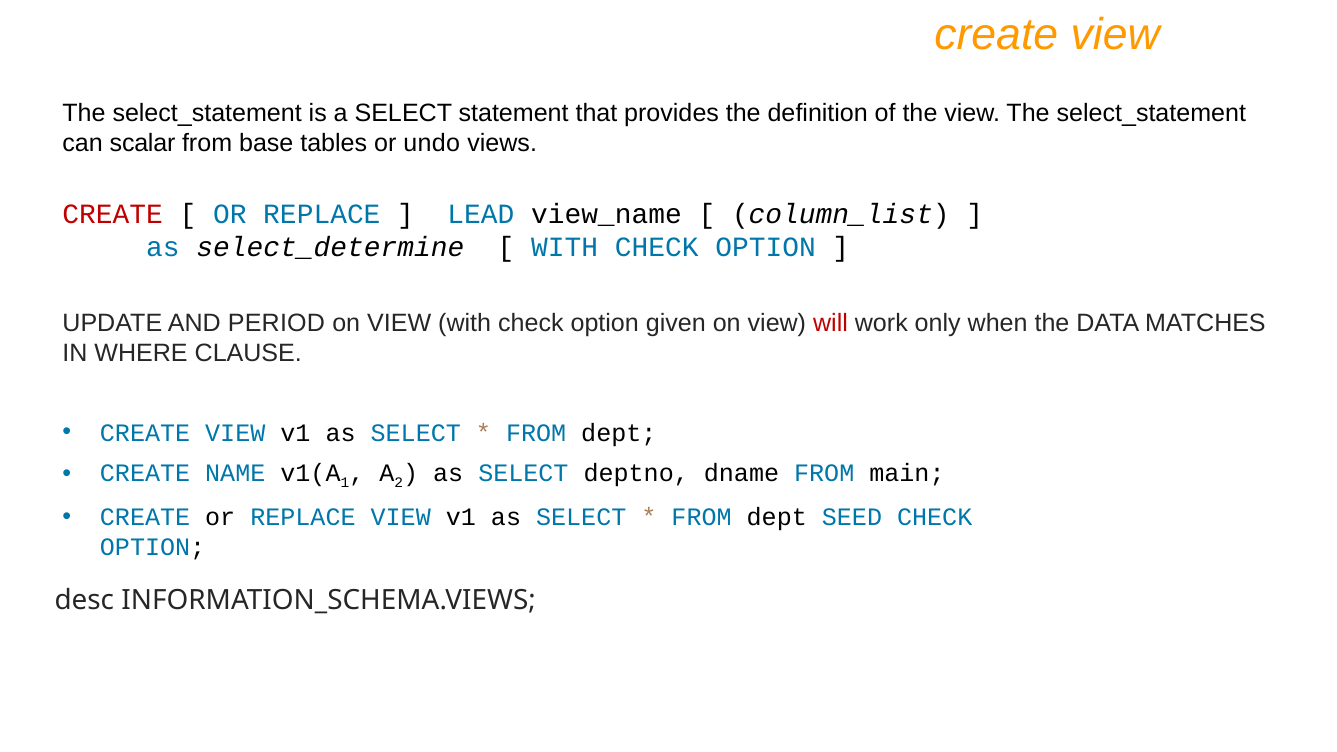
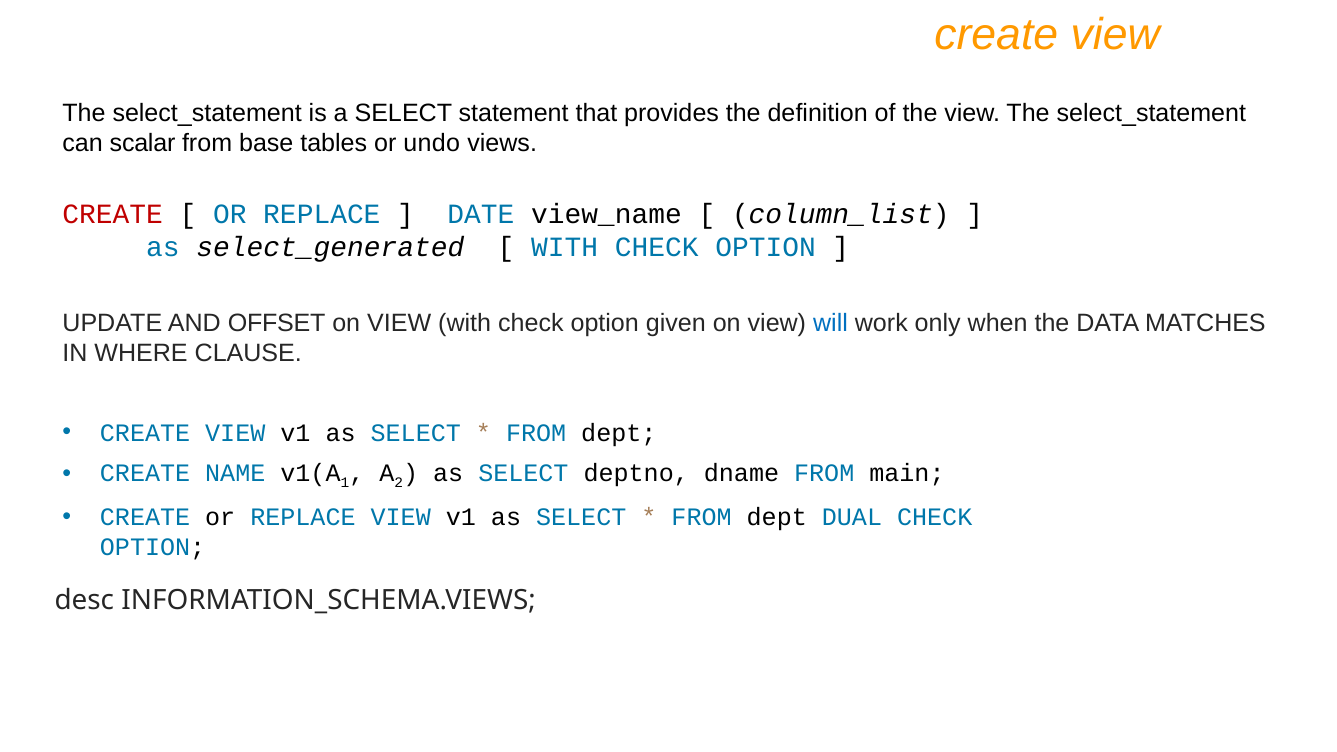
LEAD: LEAD -> DATE
select_determine: select_determine -> select_generated
PERIOD: PERIOD -> OFFSET
will colour: red -> blue
SEED: SEED -> DUAL
